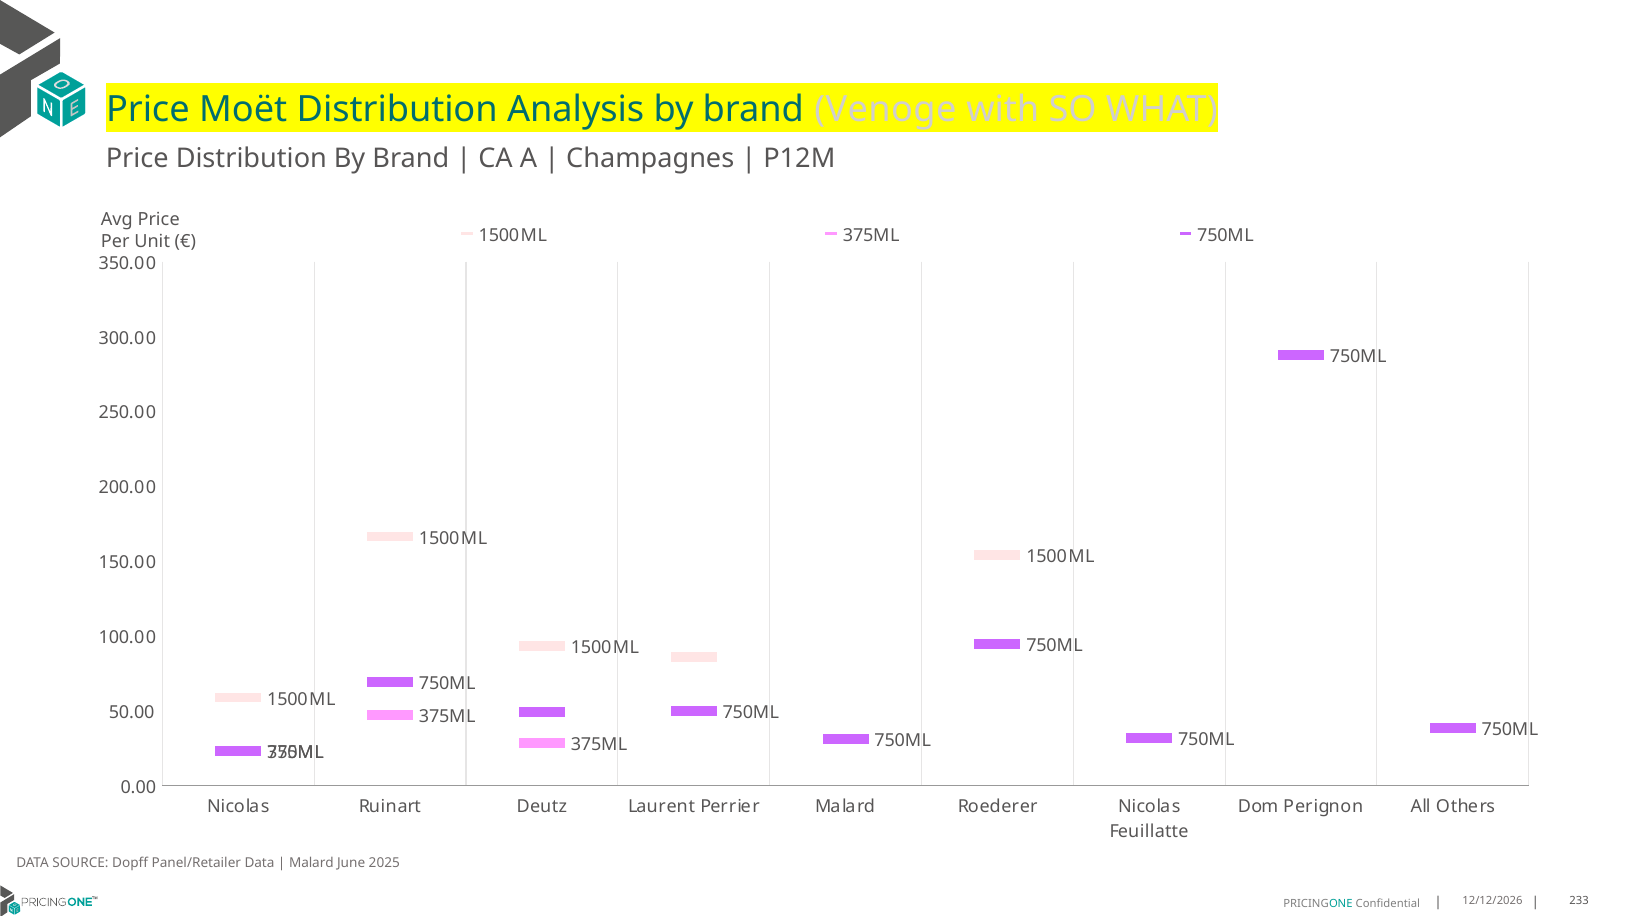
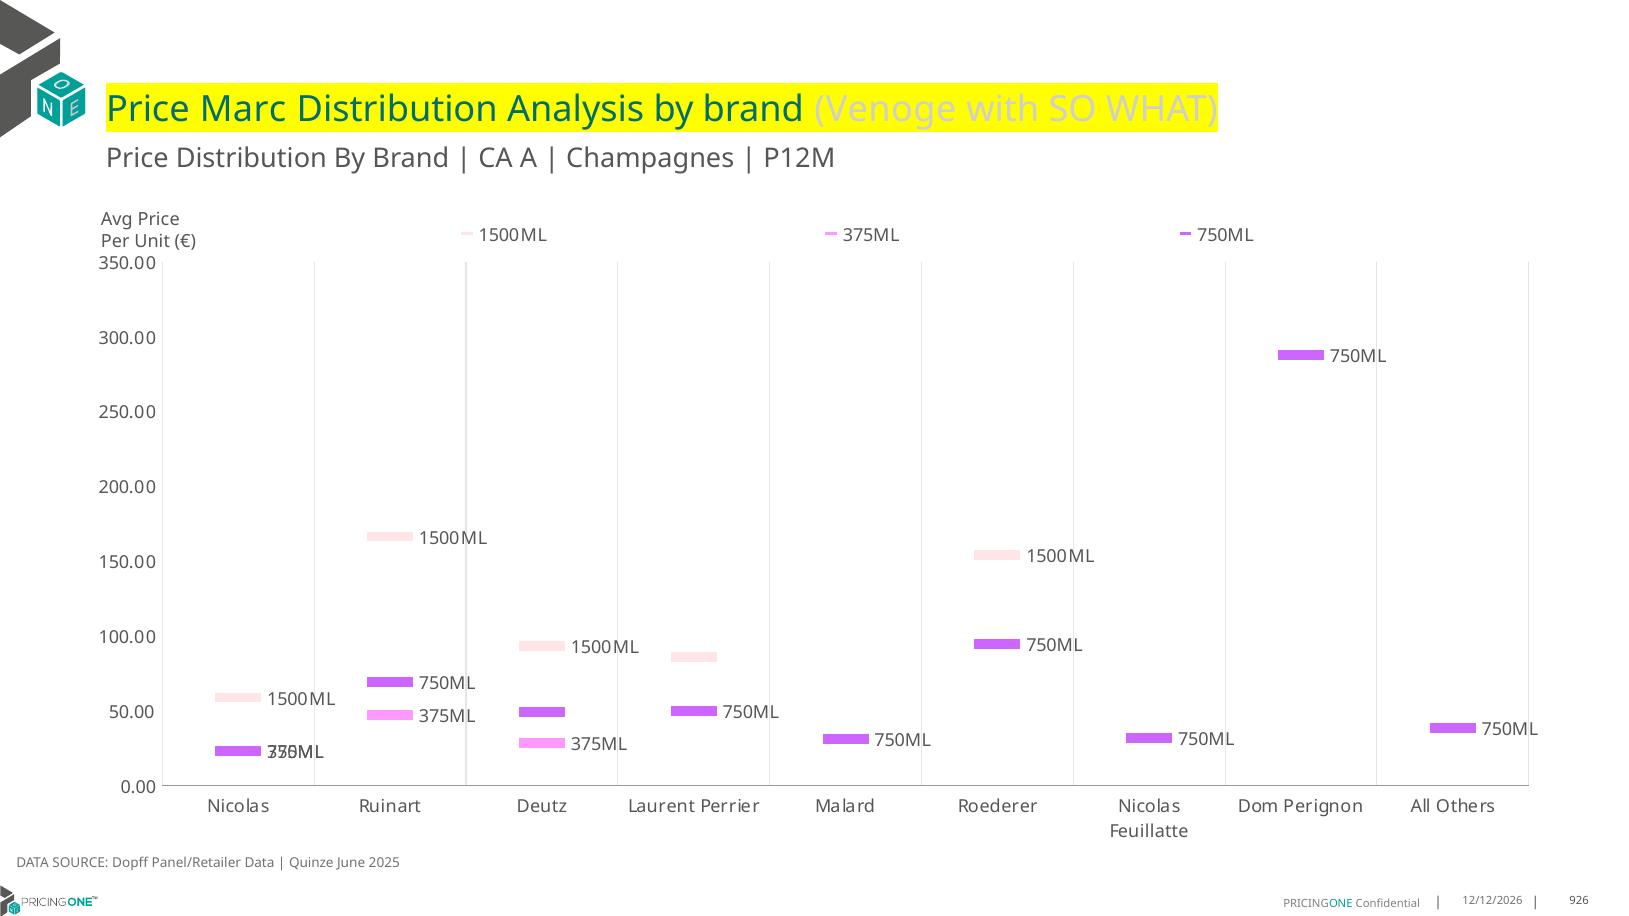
Moët: Moët -> Marc
Malard at (311, 863): Malard -> Quinze
233: 233 -> 926
